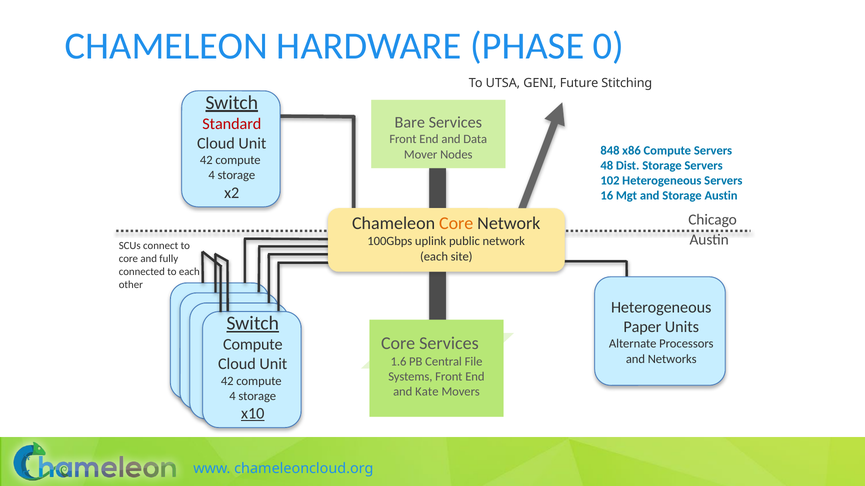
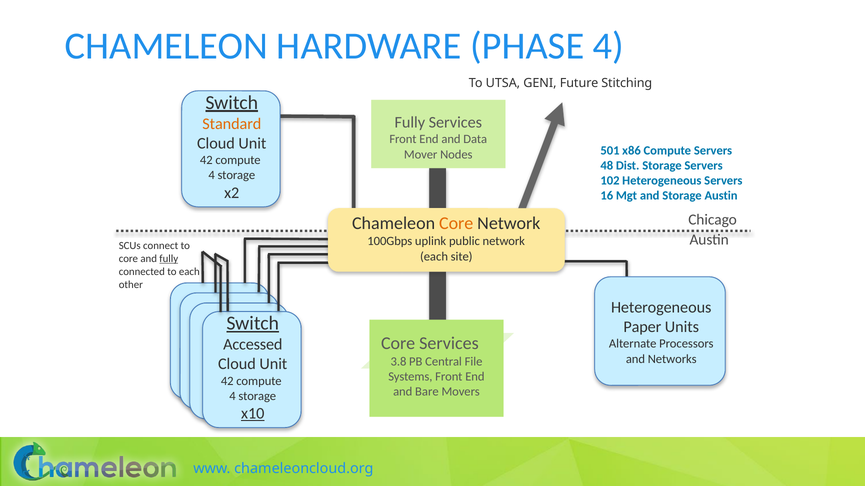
PHASE 0: 0 -> 4
Bare at (410, 122): Bare -> Fully
Standard colour: red -> orange
848: 848 -> 501
fully at (169, 259) underline: none -> present
Compute at (253, 345): Compute -> Accessed
1.6: 1.6 -> 3.8
Kate: Kate -> Bare
